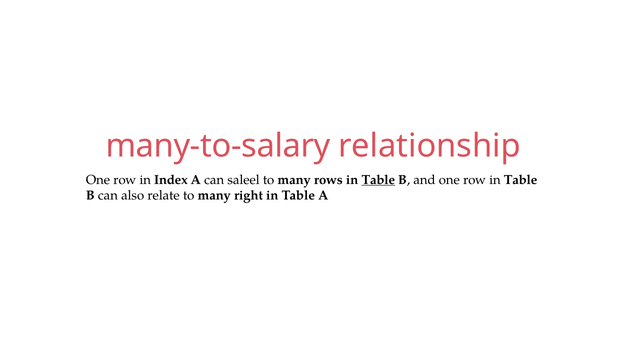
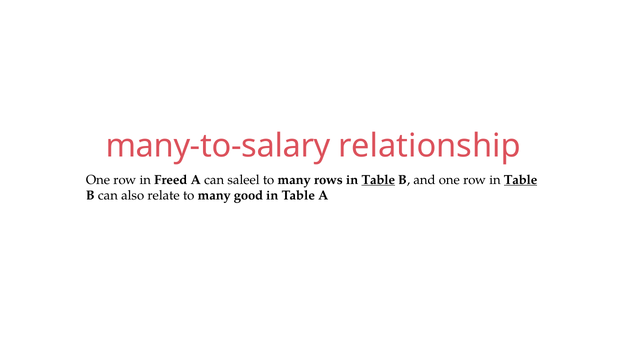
Index: Index -> Freed
Table at (521, 180) underline: none -> present
right: right -> good
